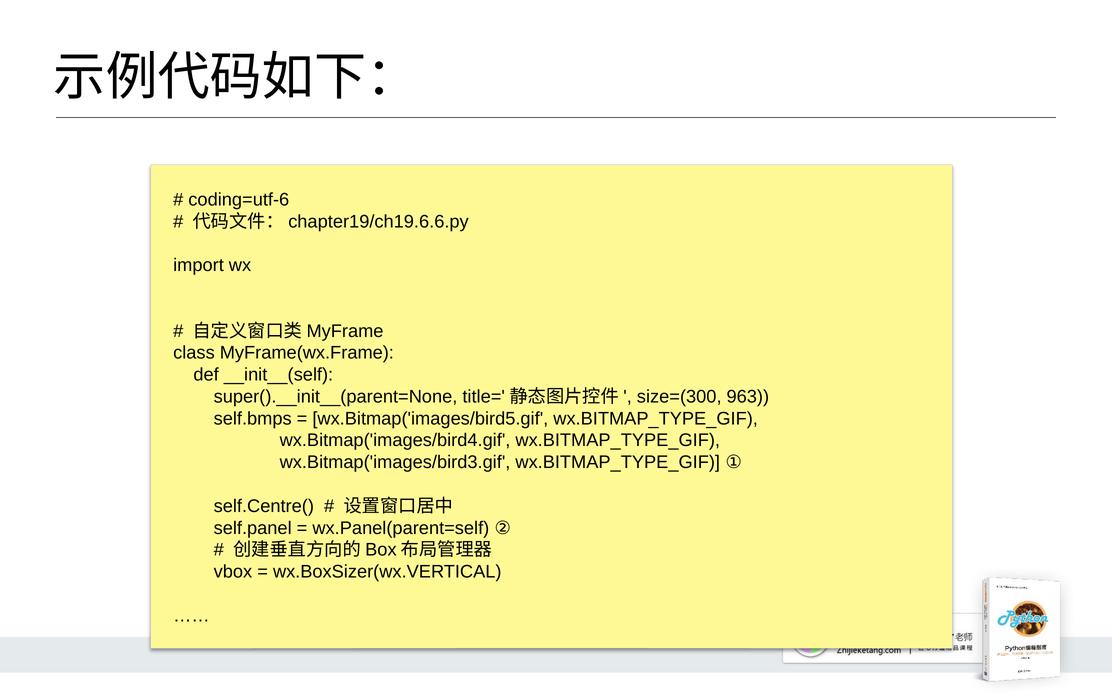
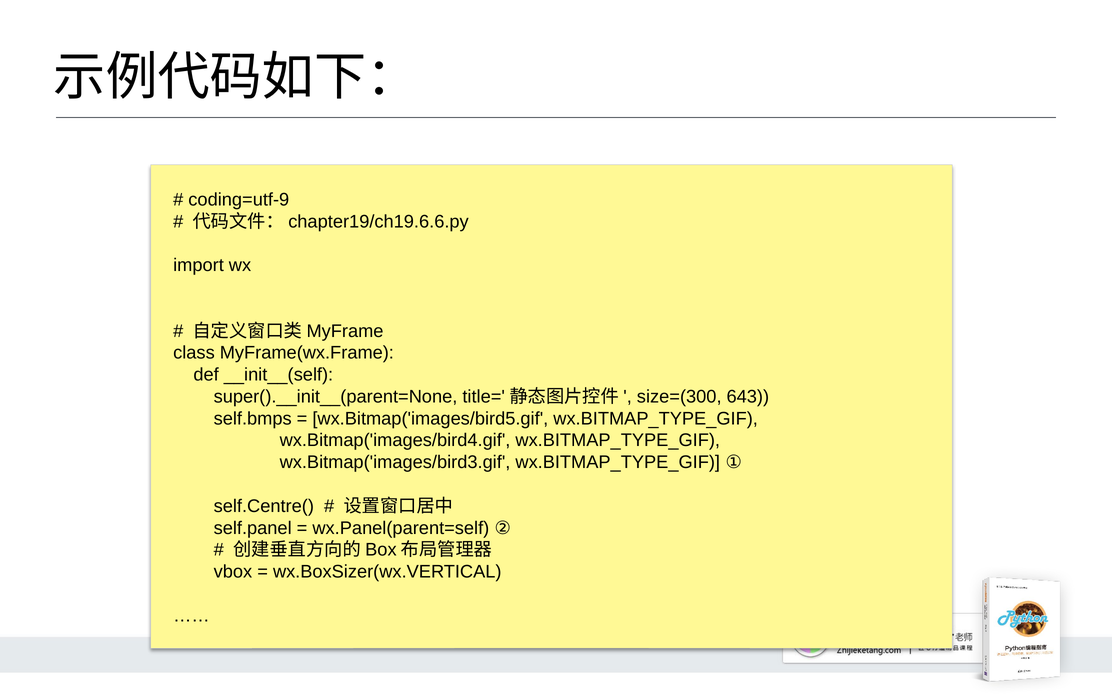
coding=utf-6: coding=utf-6 -> coding=utf-9
963: 963 -> 643
